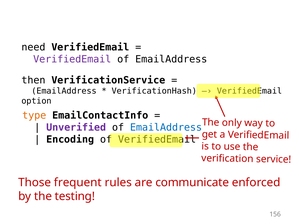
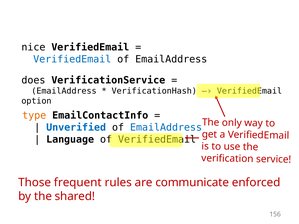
need: need -> nice
VerifiedEmail at (72, 59) colour: purple -> blue
then: then -> does
Unverified colour: purple -> blue
Encoding: Encoding -> Language
testing: testing -> shared
